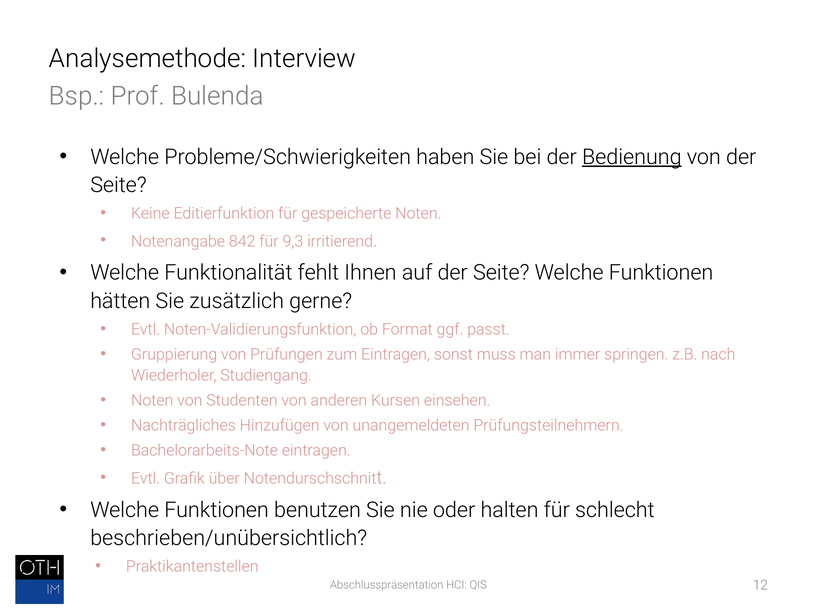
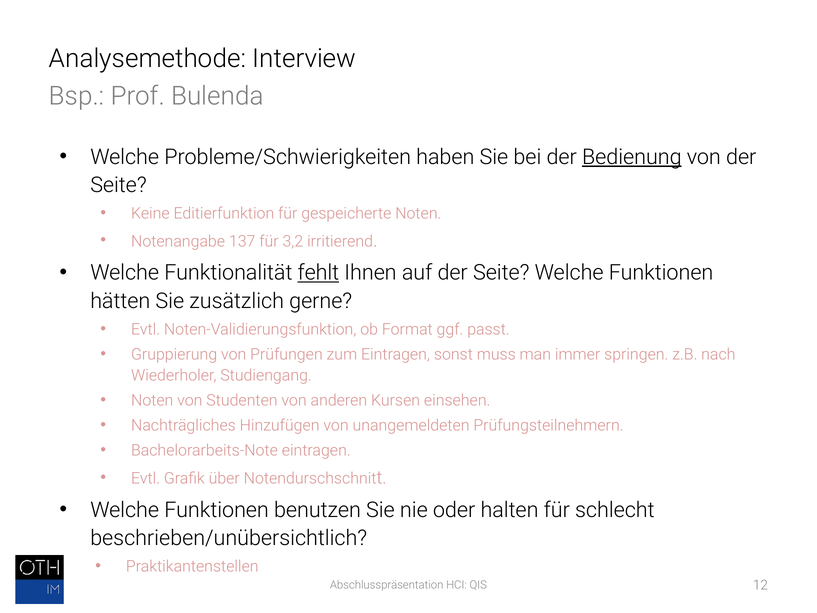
842: 842 -> 137
9,3: 9,3 -> 3,2
fehlt underline: none -> present
